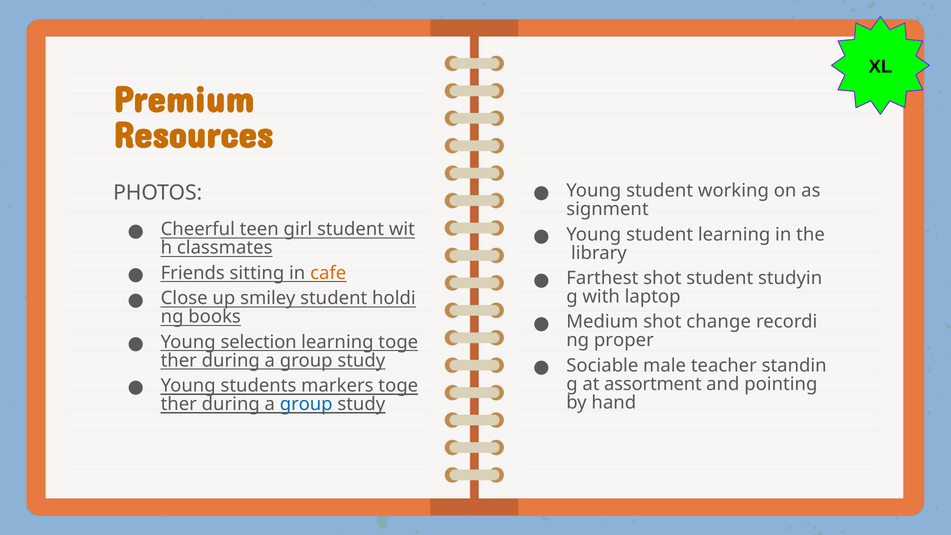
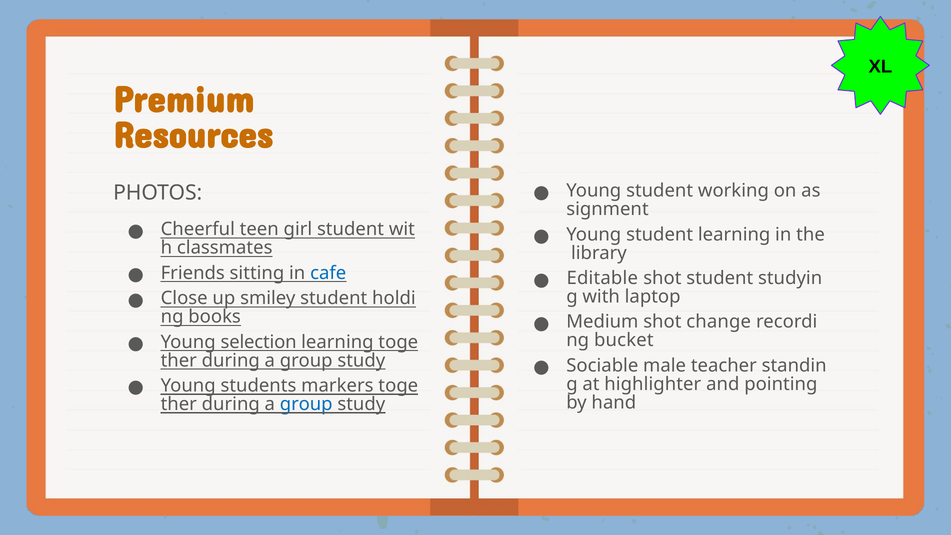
cafe colour: orange -> blue
Farthest: Farthest -> Editable
proper: proper -> bucket
assortment: assortment -> highlighter
